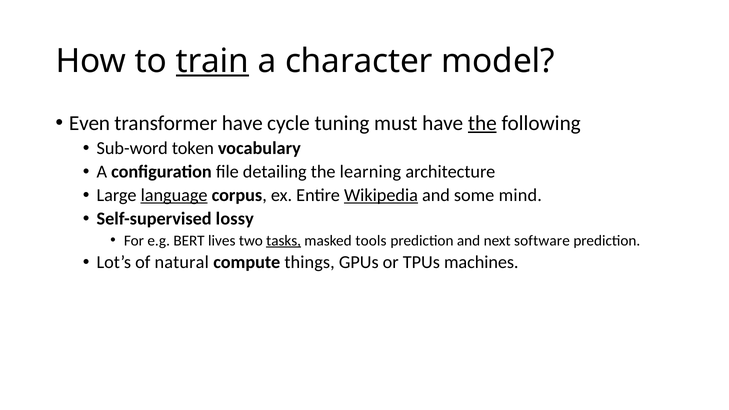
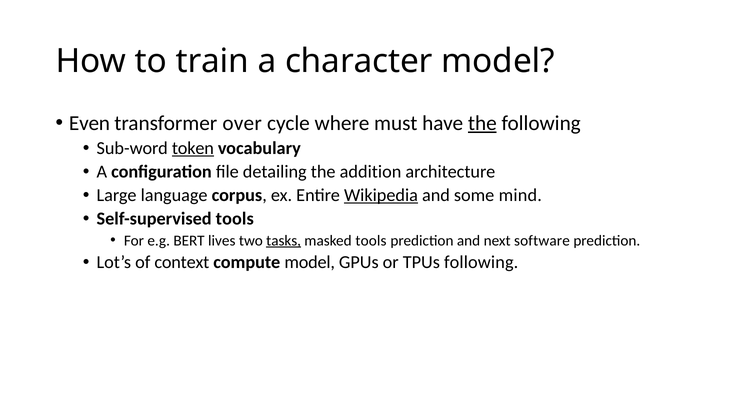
train underline: present -> none
transformer have: have -> over
tuning: tuning -> where
token underline: none -> present
learning: learning -> addition
language underline: present -> none
Self-supervised lossy: lossy -> tools
natural: natural -> context
compute things: things -> model
TPUs machines: machines -> following
